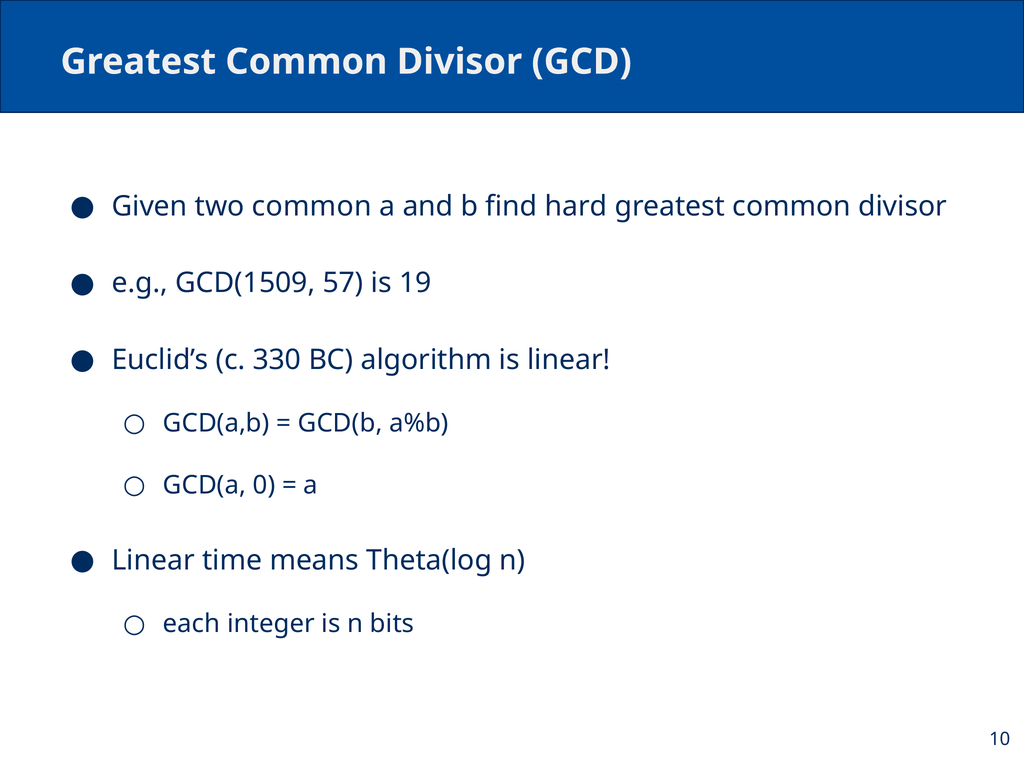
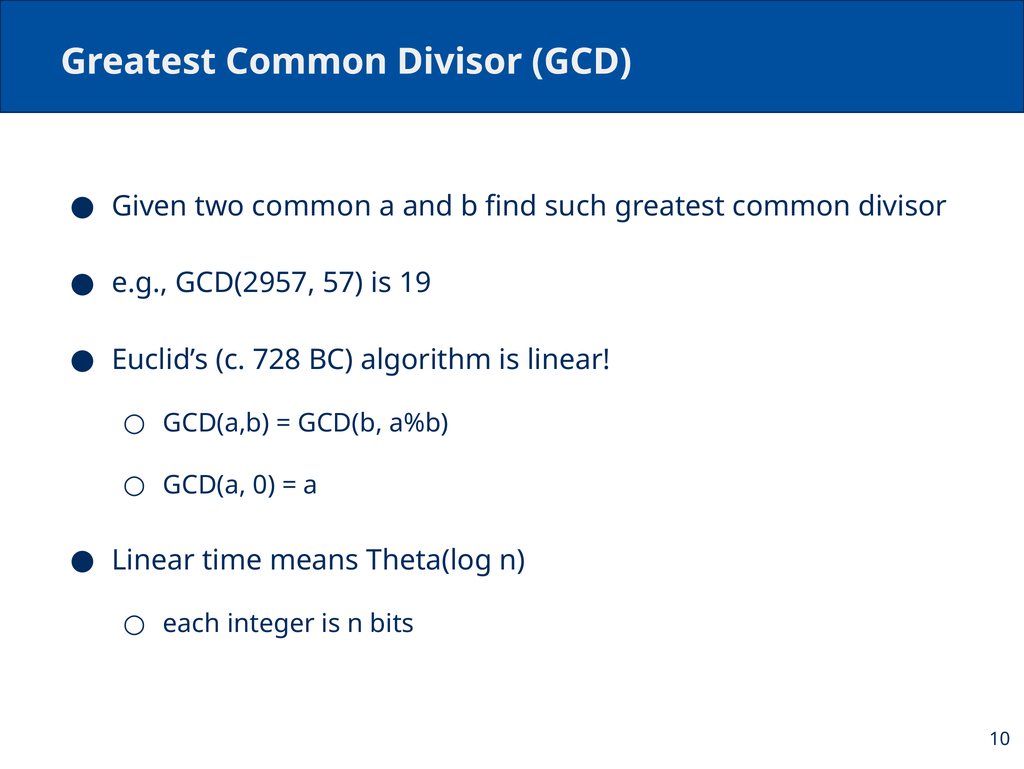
hard: hard -> such
GCD(1509: GCD(1509 -> GCD(2957
330: 330 -> 728
